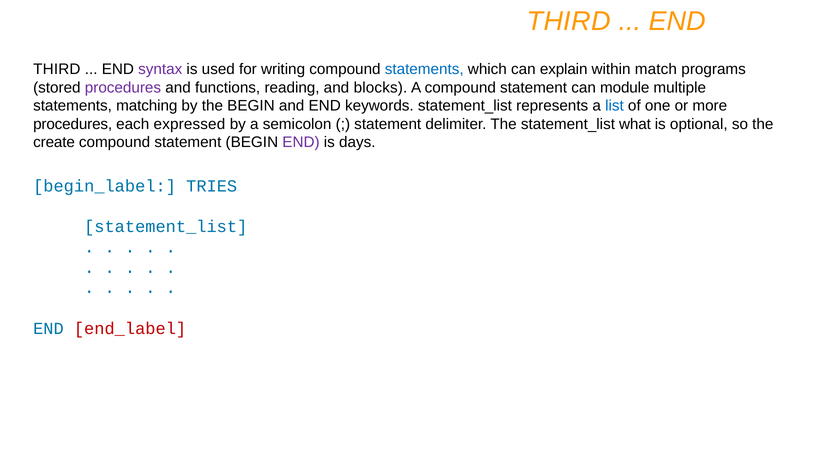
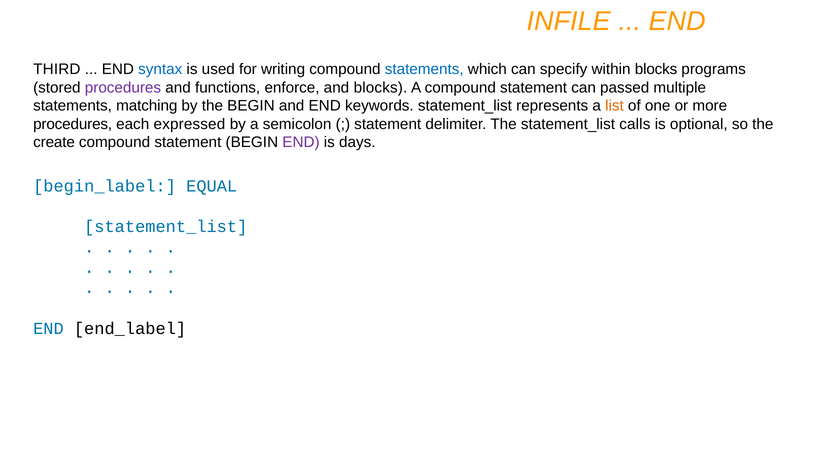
THIRD at (569, 21): THIRD -> INFILE
syntax colour: purple -> blue
explain: explain -> specify
within match: match -> blocks
reading: reading -> enforce
module: module -> passed
list colour: blue -> orange
what: what -> calls
TRIES: TRIES -> EQUAL
end_label colour: red -> black
